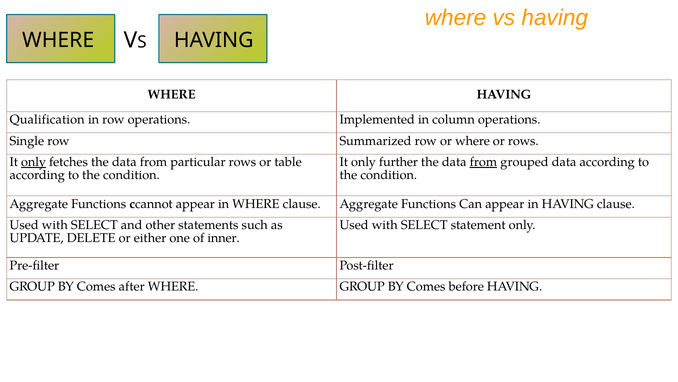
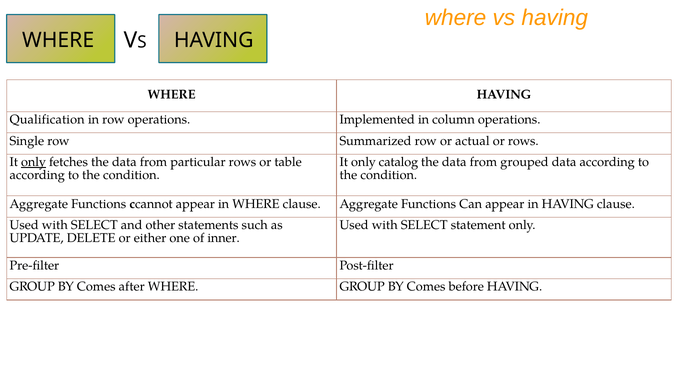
or where: where -> actual
further: further -> catalog
from at (483, 162) underline: present -> none
